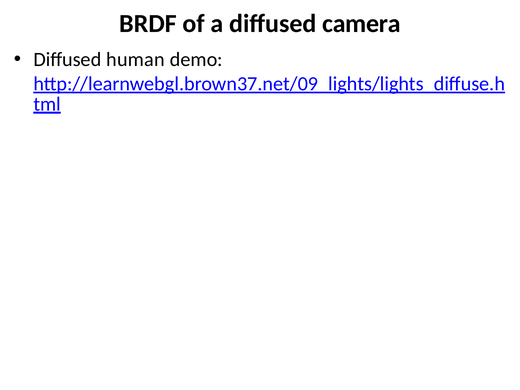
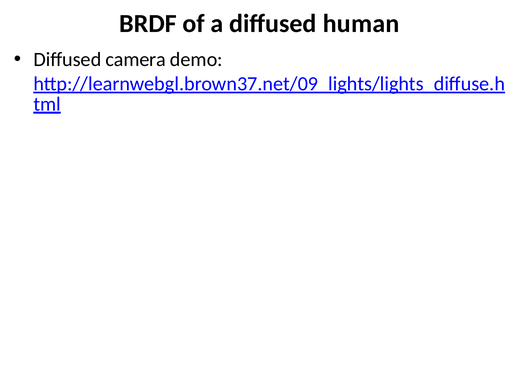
camera: camera -> human
human: human -> camera
